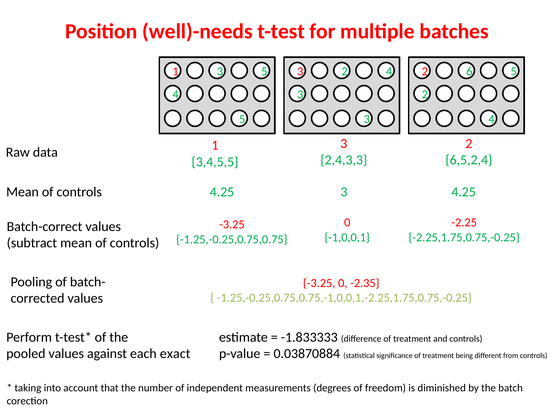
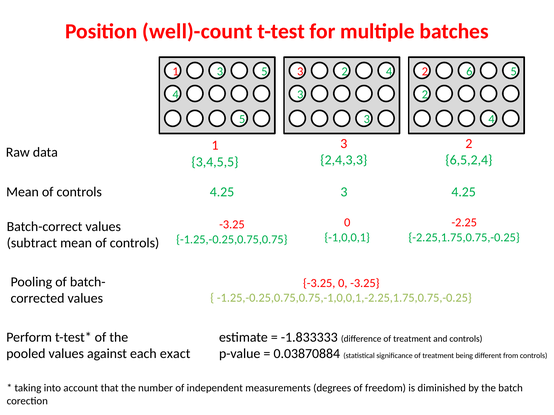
well)-needs: well)-needs -> well)-count
0 -2.35: -2.35 -> -3.25
